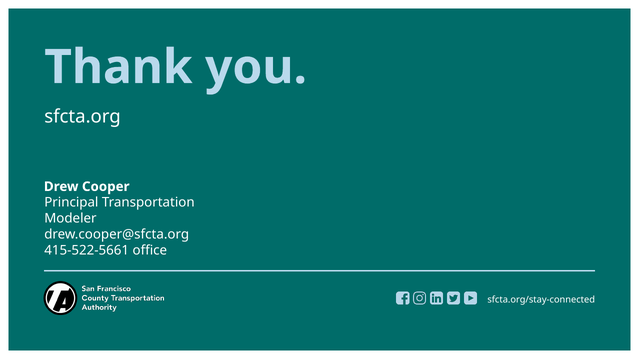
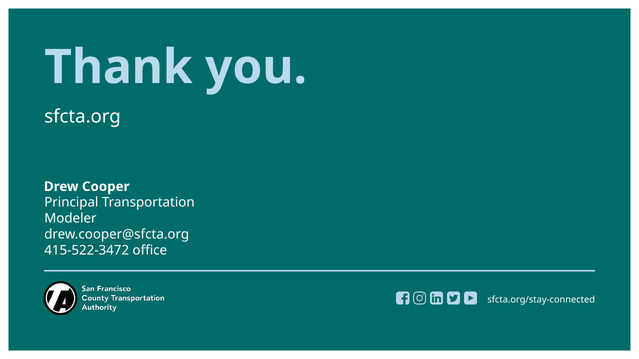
415-522-5661: 415-522-5661 -> 415-522-3472
